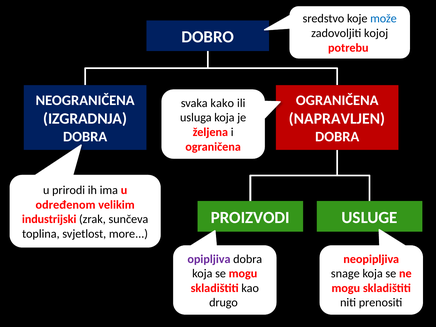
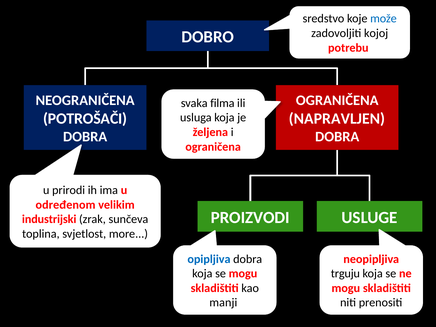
kako: kako -> filma
IZGRADNJA: IZGRADNJA -> POTROŠAČI
opipljiva colour: purple -> blue
snage: snage -> trguju
drugo: drugo -> manji
